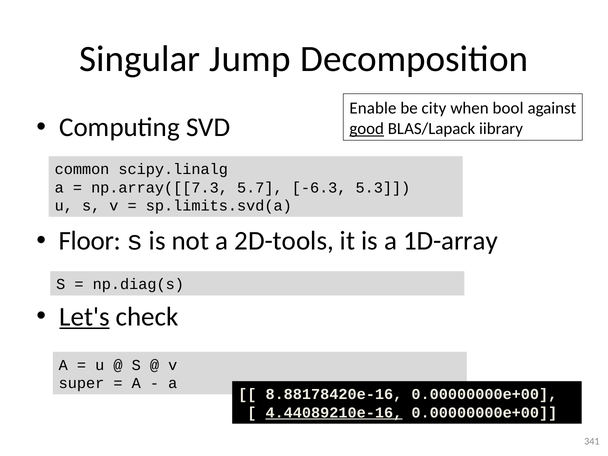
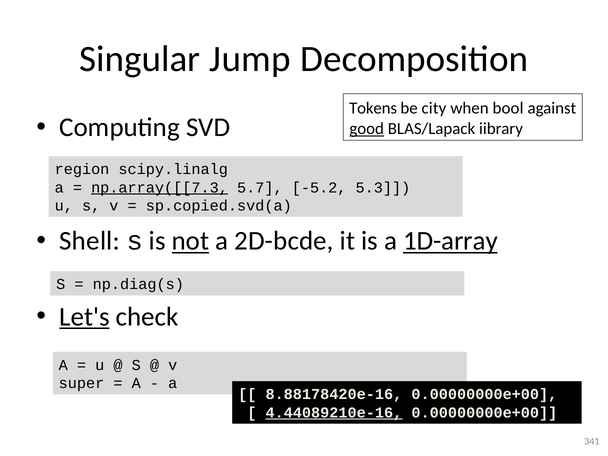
Enable: Enable -> Tokens
common: common -> region
np.array([[7.3 underline: none -> present
-6.3: -6.3 -> -5.2
sp.limits.svd(a: sp.limits.svd(a -> sp.copied.svd(a
Floor: Floor -> Shell
not underline: none -> present
2D-tools: 2D-tools -> 2D-bcde
1D-array underline: none -> present
